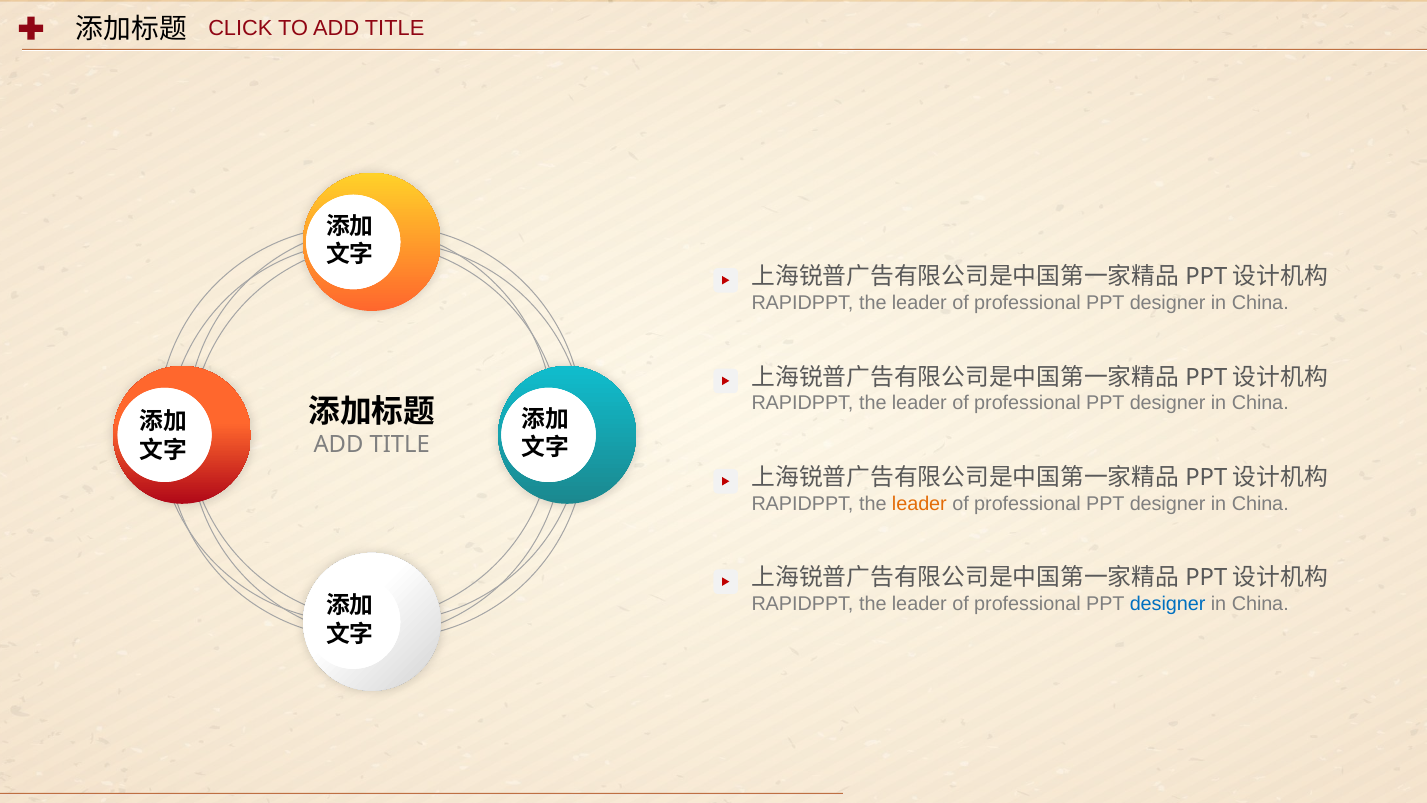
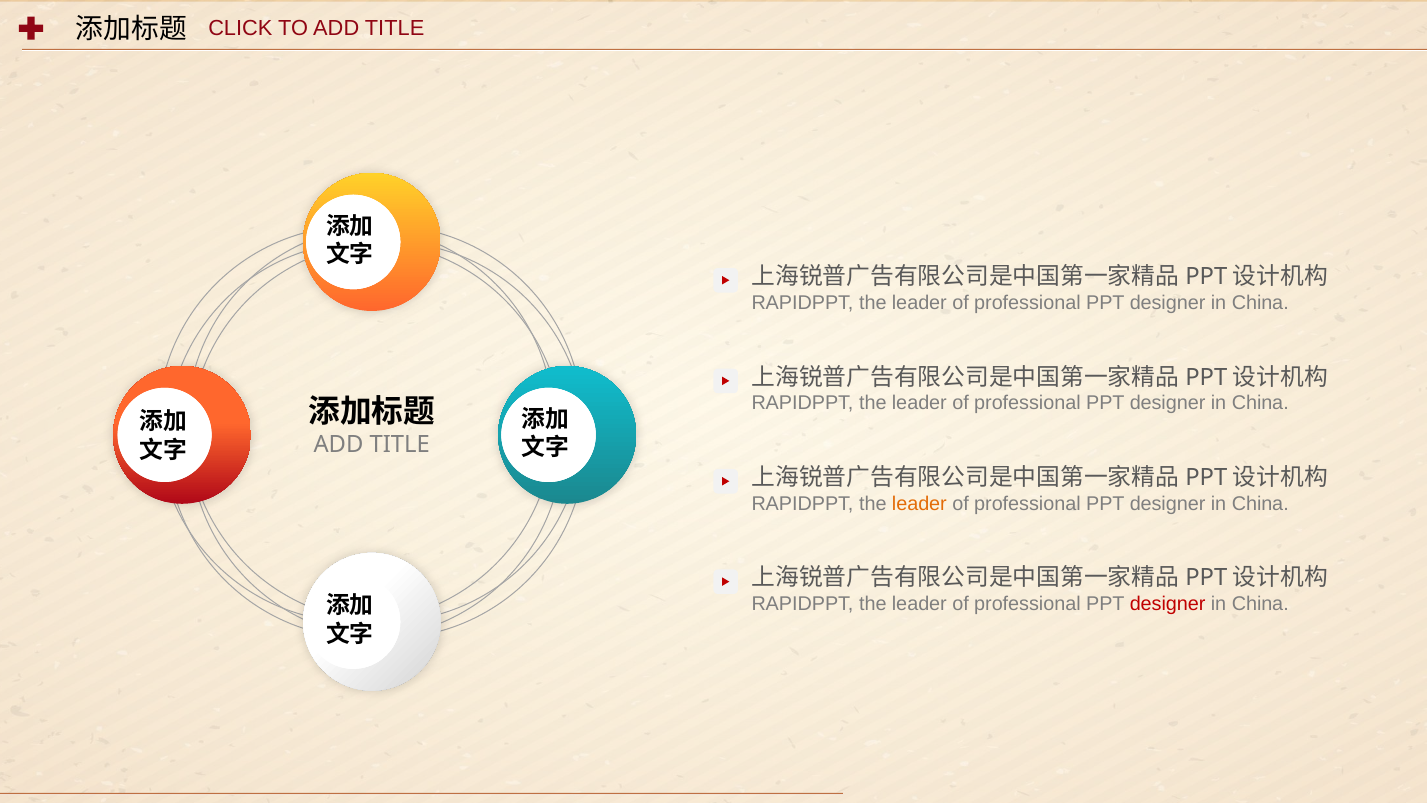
designer at (1168, 604) colour: blue -> red
